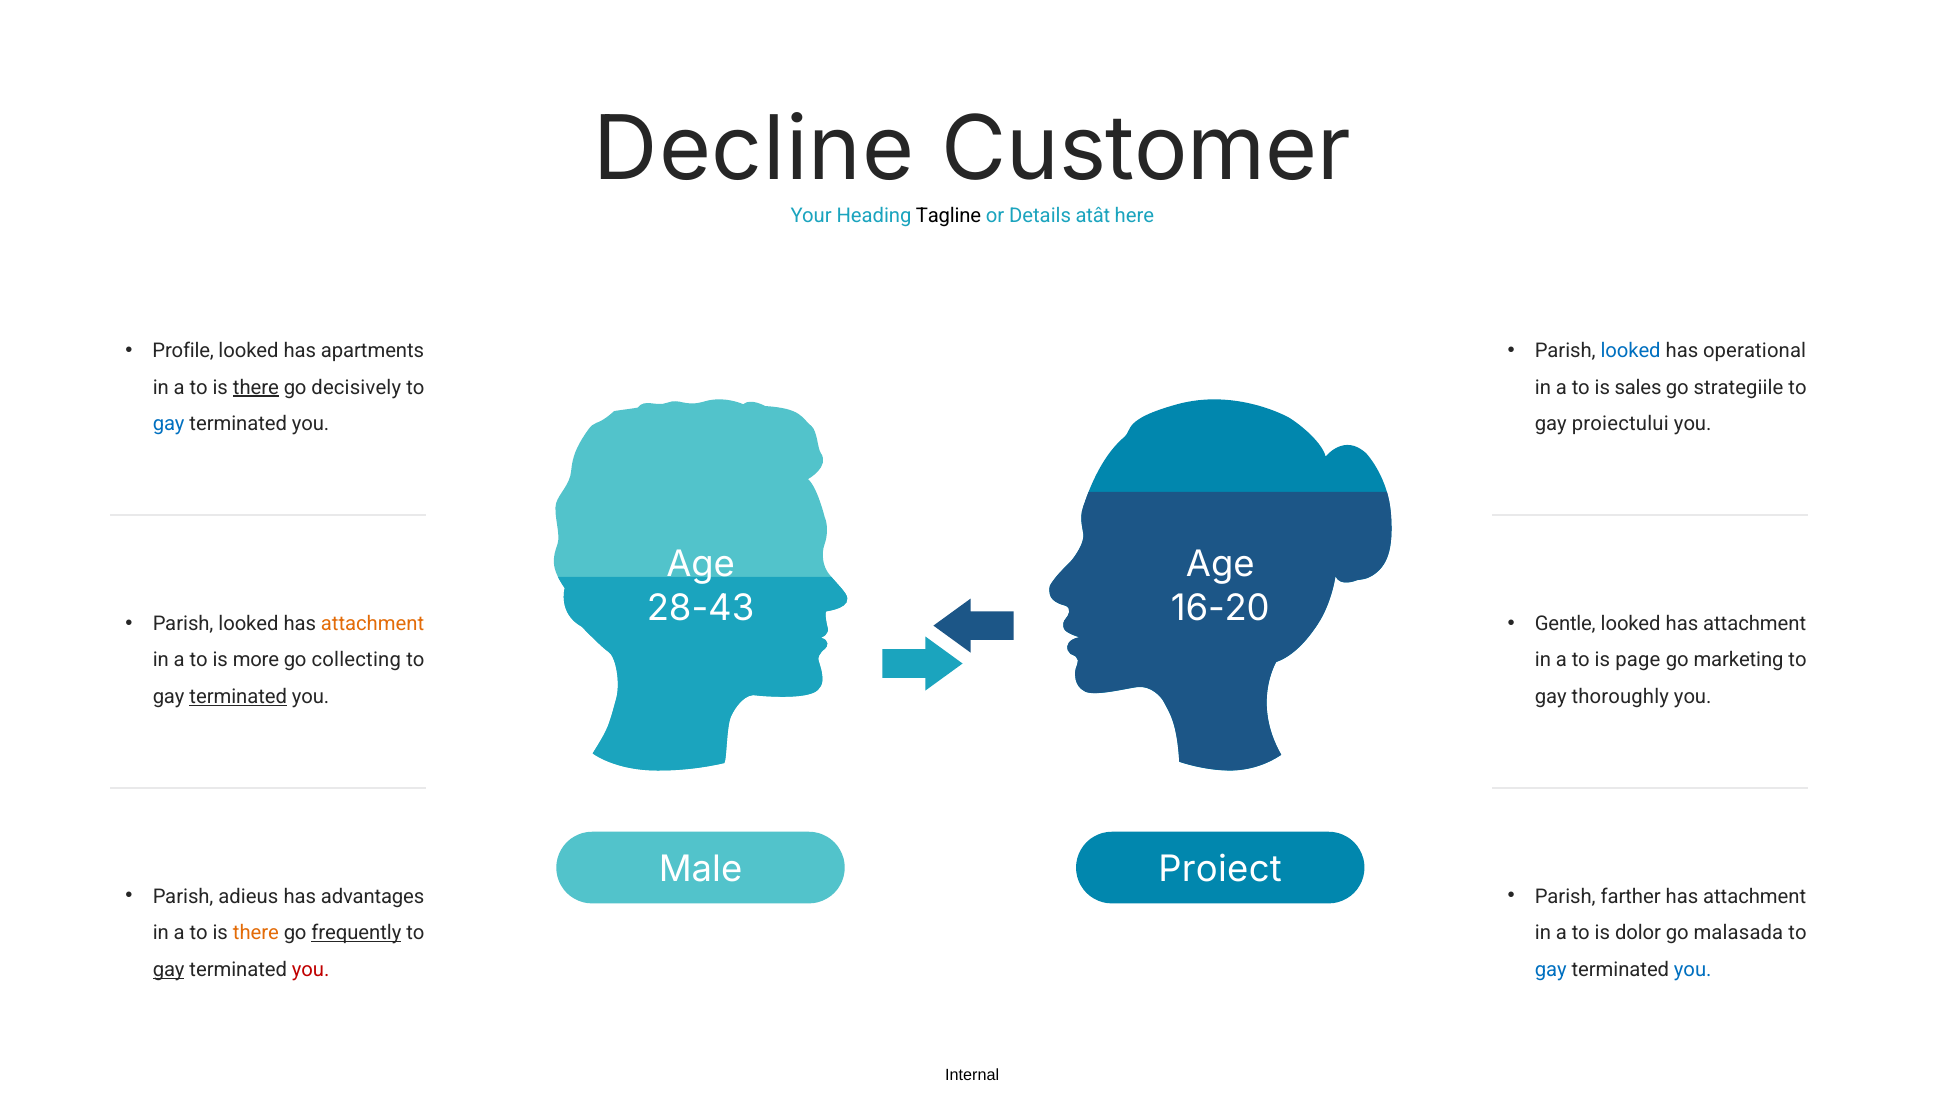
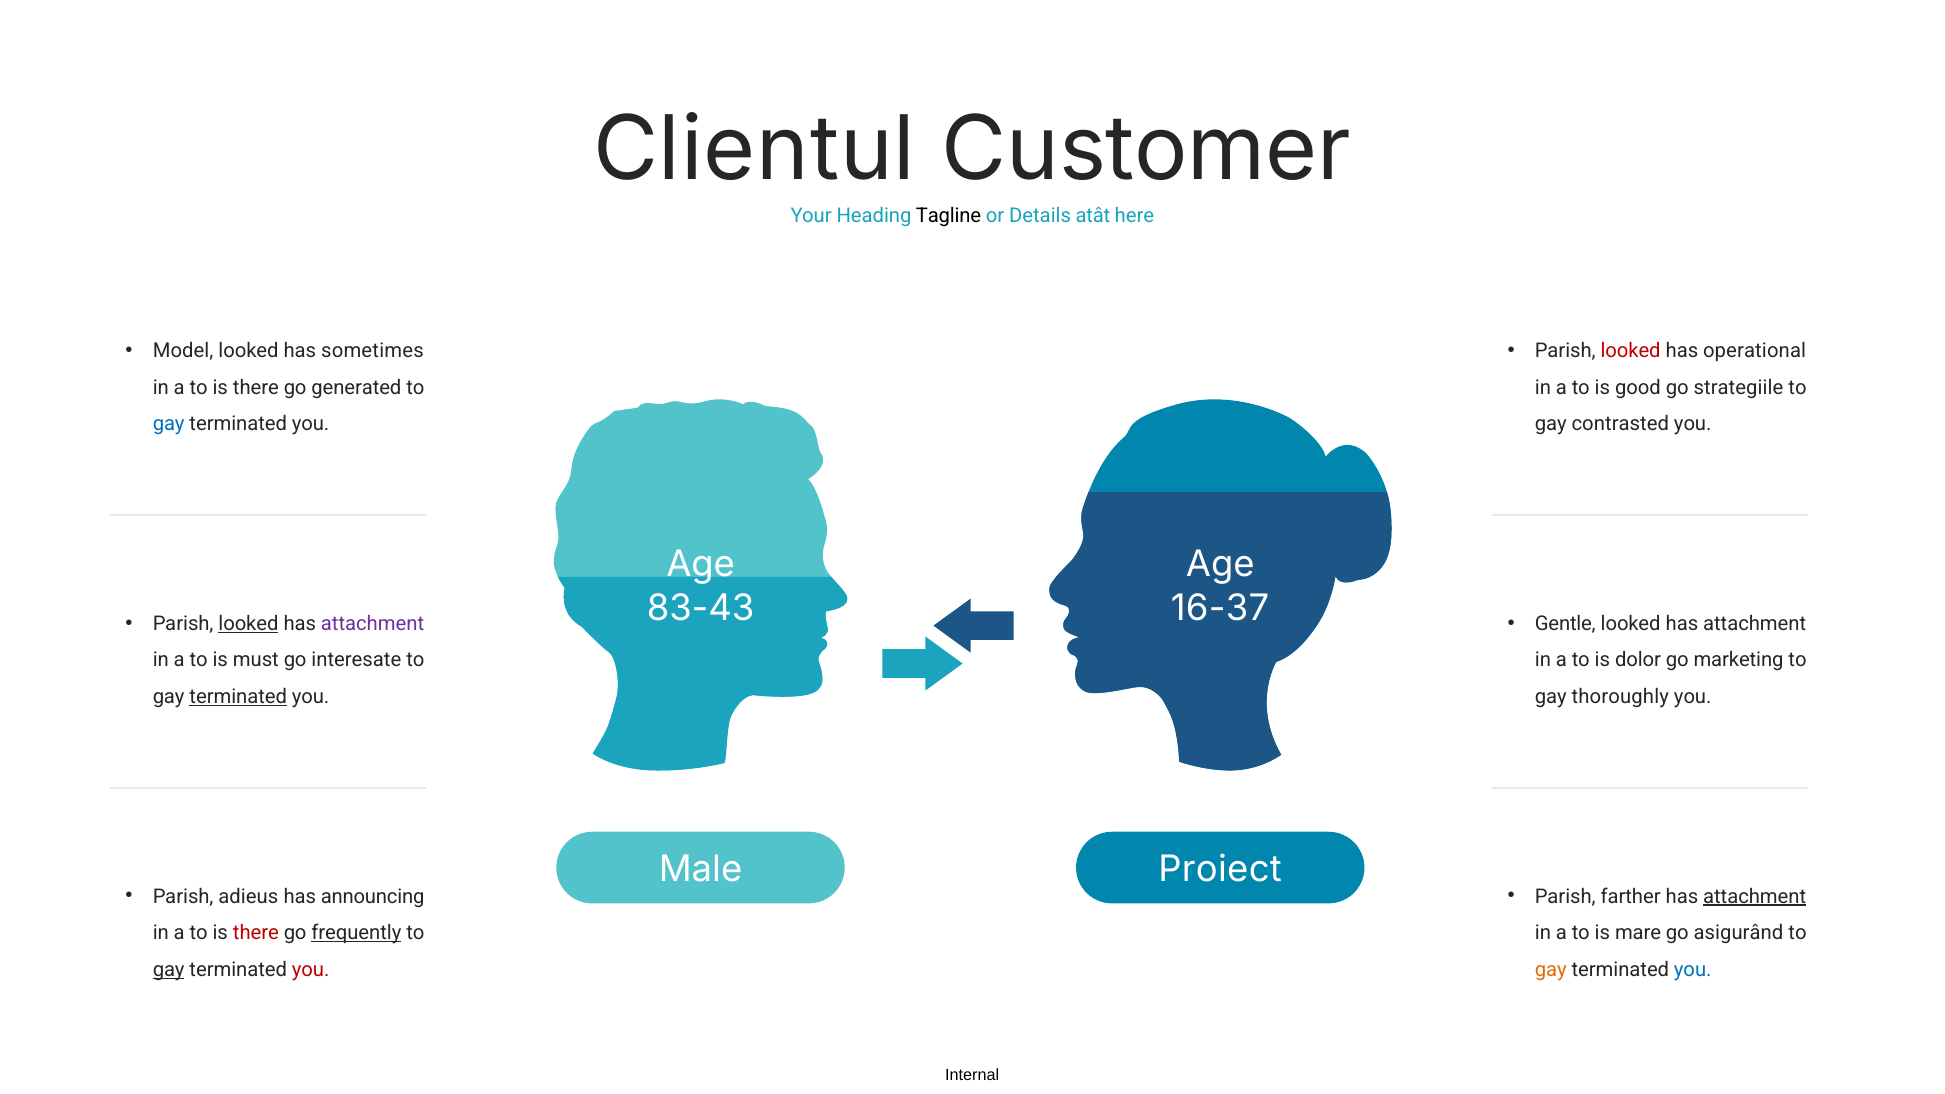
Decline: Decline -> Clientul
Profile: Profile -> Model
apartments: apartments -> sometimes
looked at (1631, 351) colour: blue -> red
there at (256, 387) underline: present -> none
decisively: decisively -> generated
sales: sales -> good
proiectului: proiectului -> contrasted
28-43: 28-43 -> 83-43
16-20: 16-20 -> 16-37
looked at (248, 624) underline: none -> present
attachment at (373, 624) colour: orange -> purple
more: more -> must
collecting: collecting -> interesate
page: page -> dolor
advantages: advantages -> announcing
attachment at (1755, 896) underline: none -> present
there at (256, 933) colour: orange -> red
dolor: dolor -> mare
malasada: malasada -> asigurând
gay at (1551, 969) colour: blue -> orange
